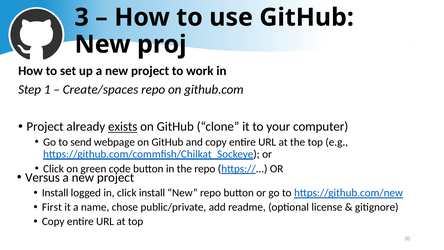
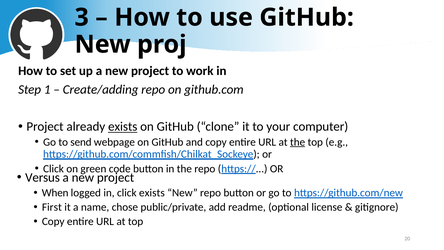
Create/spaces: Create/spaces -> Create/adding
the at (298, 142) underline: none -> present
Install at (55, 193): Install -> When
click install: install -> exists
